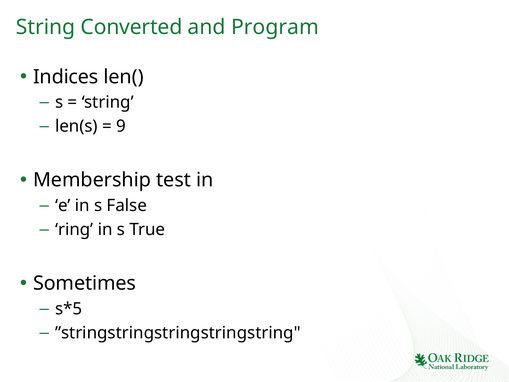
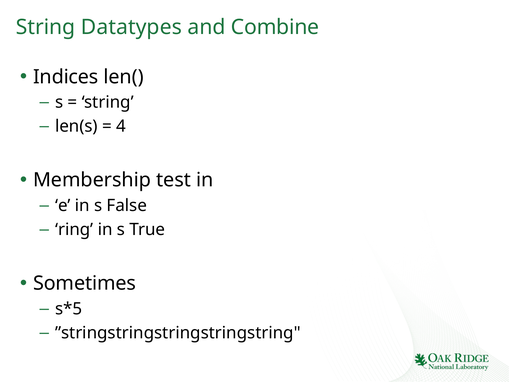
Converted: Converted -> Datatypes
Program: Program -> Combine
9: 9 -> 4
